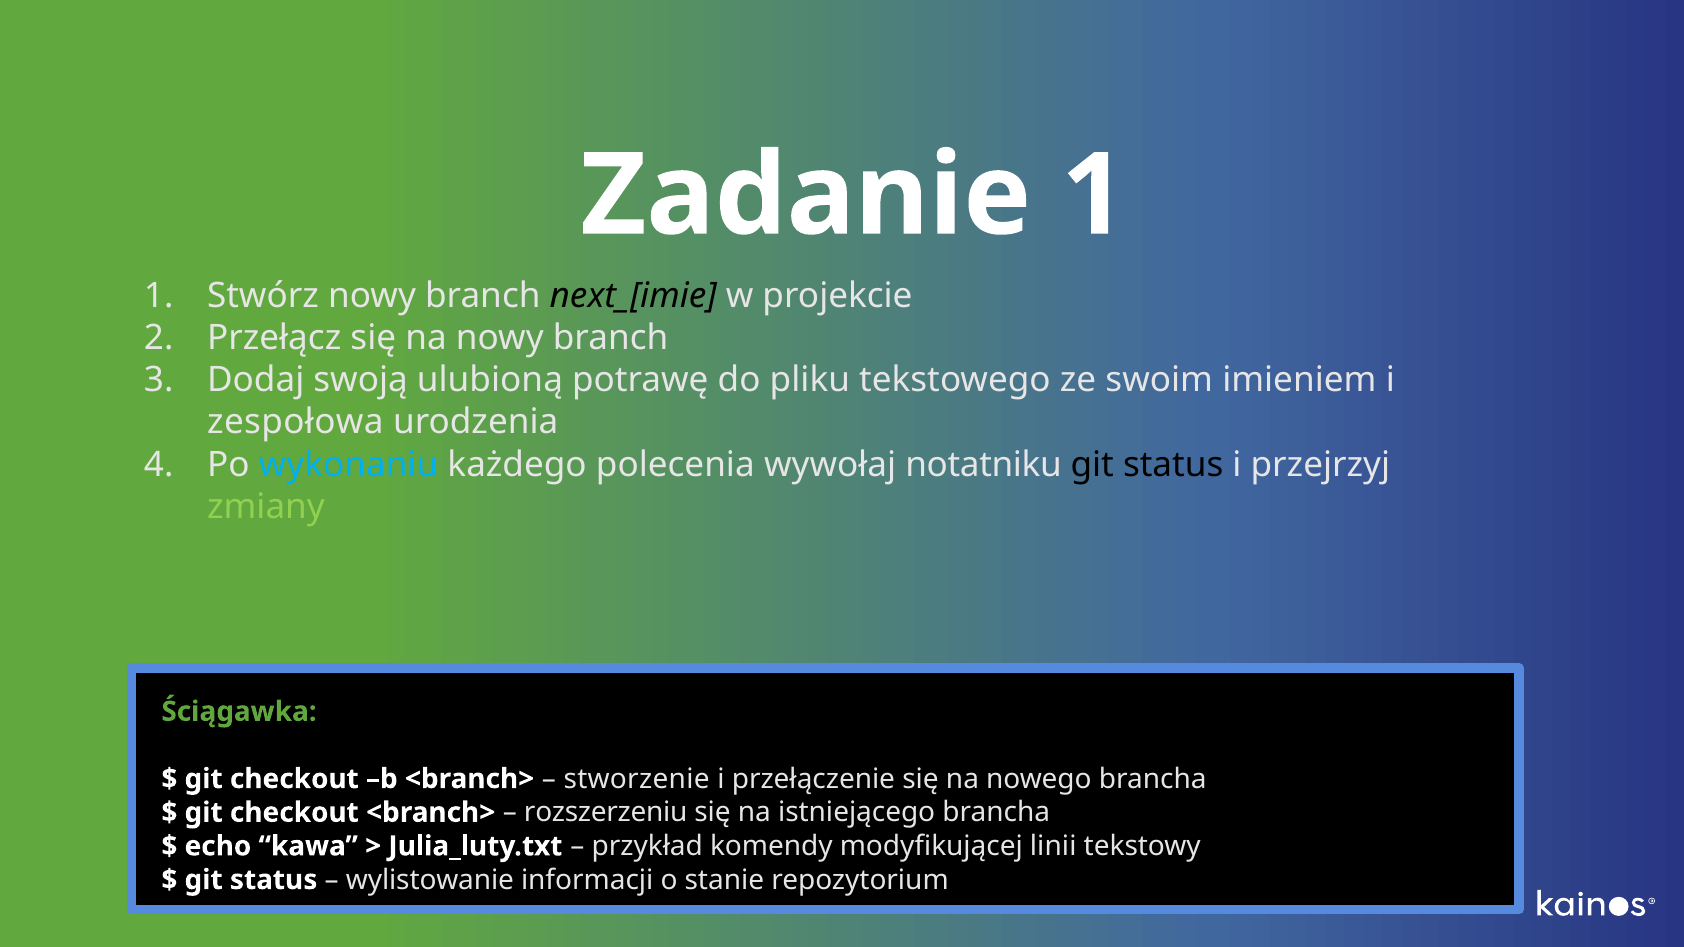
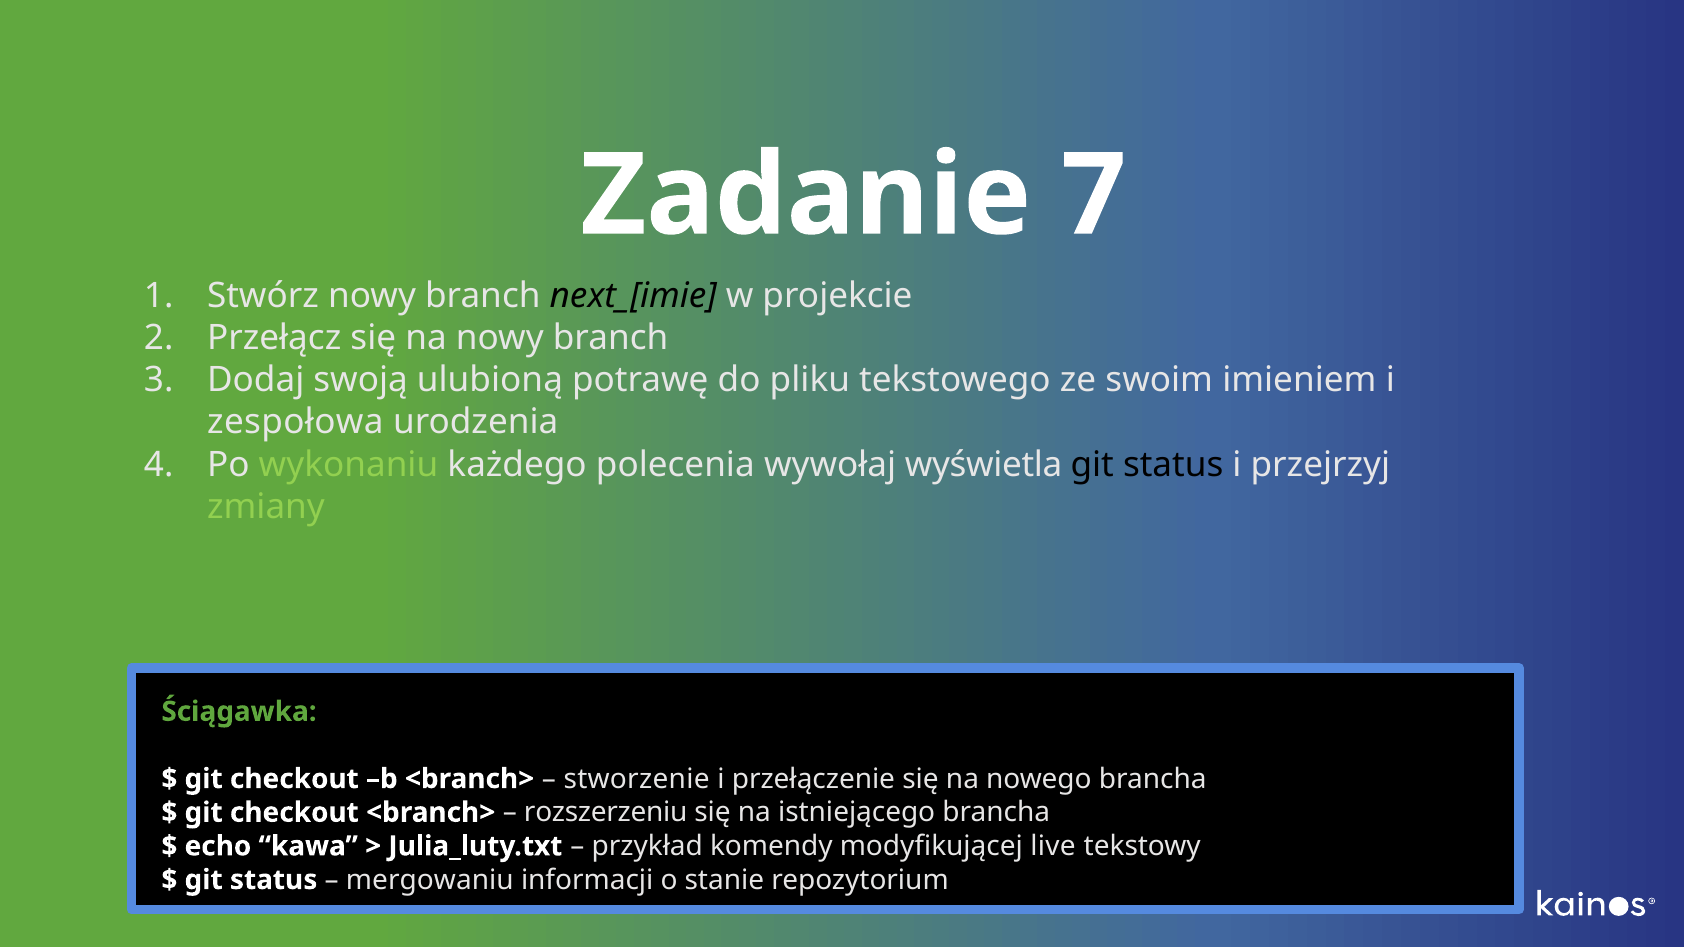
Zadanie 1: 1 -> 7
wykonaniu colour: light blue -> light green
notatniku: notatniku -> wyświetla
linii: linii -> live
wylistowanie: wylistowanie -> mergowaniu
